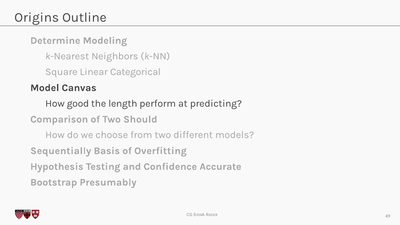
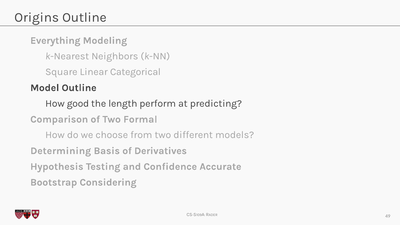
Determine: Determine -> Everything
Model Canvas: Canvas -> Outline
Should: Should -> Formal
Sequentially: Sequentially -> Determining
Overfitting: Overfitting -> Derivatives
Presumably: Presumably -> Considering
